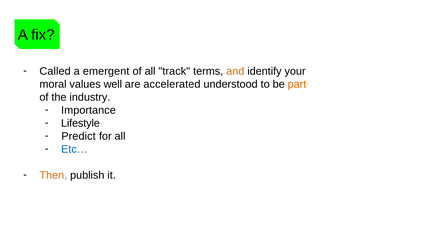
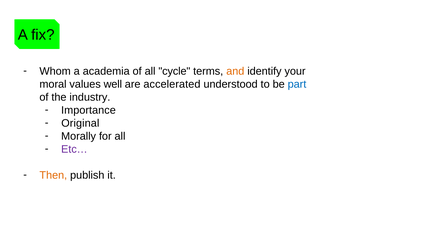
Called: Called -> Whom
emergent: emergent -> academia
track: track -> cycle
part colour: orange -> blue
Lifestyle: Lifestyle -> Original
Predict: Predict -> Morally
Etc… colour: blue -> purple
